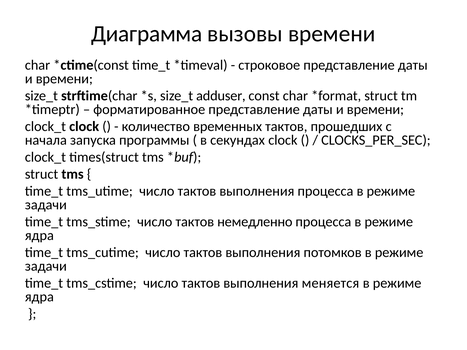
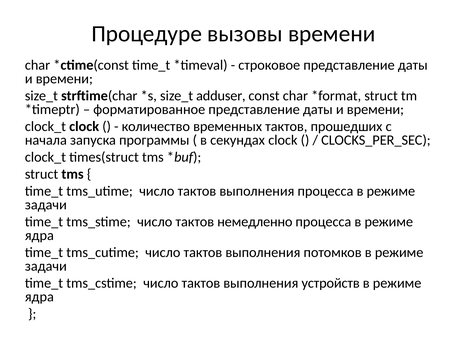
Диаграмма: Диаграмма -> Процедуре
меняется: меняется -> устройств
